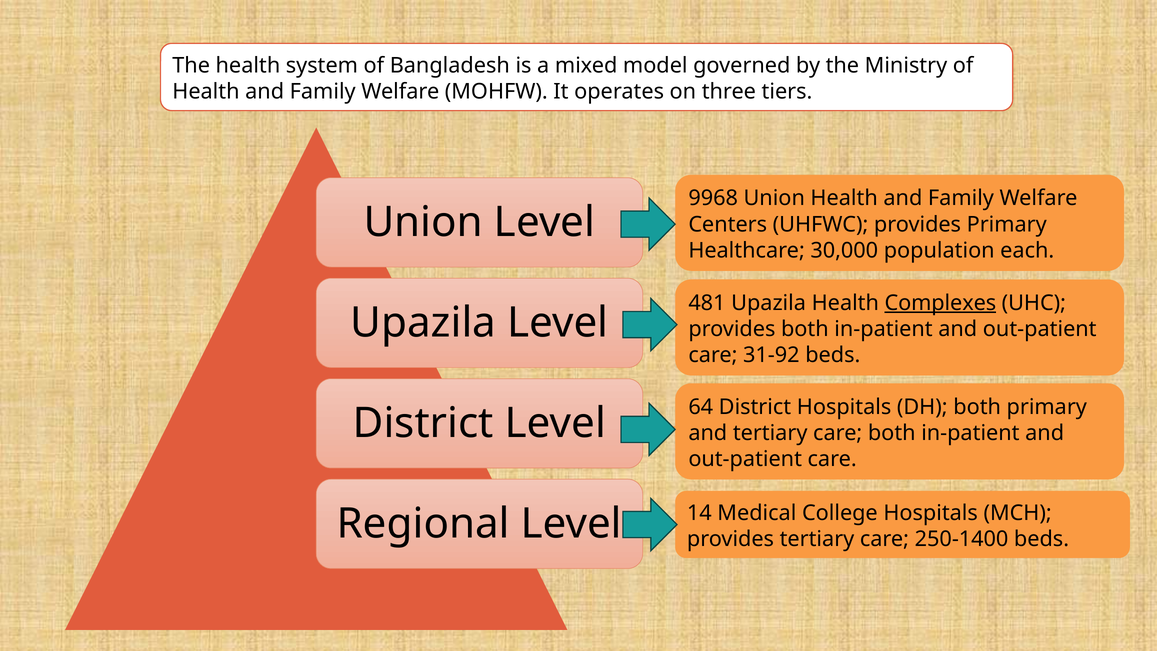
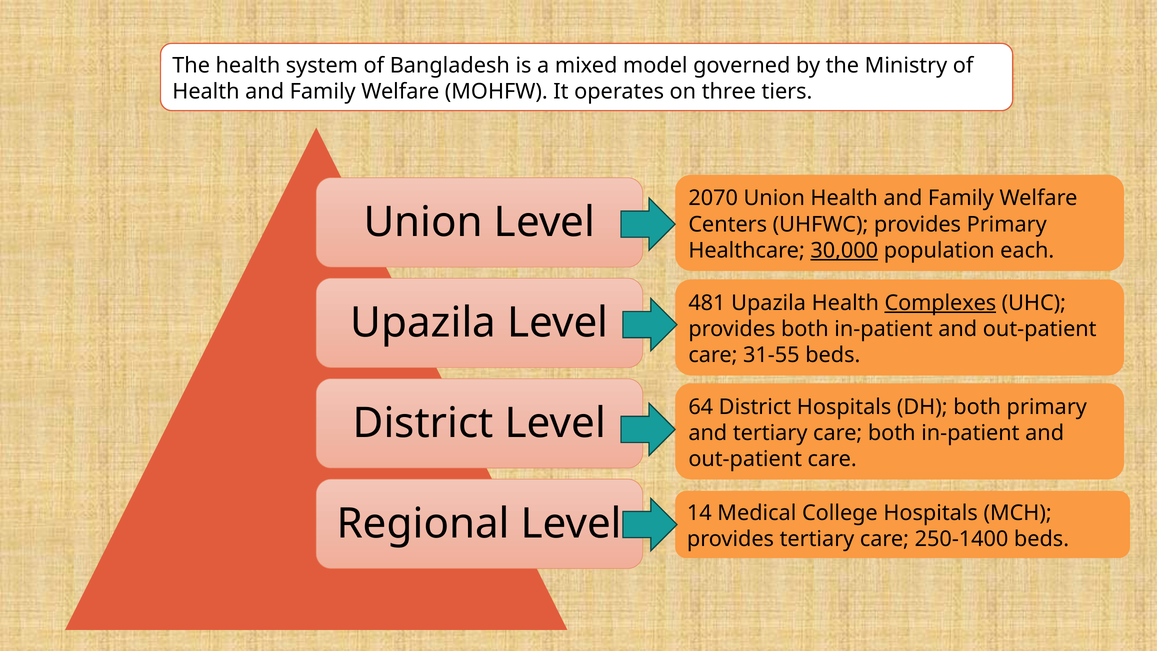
9968: 9968 -> 2070
30,000 underline: none -> present
31-92: 31-92 -> 31-55
